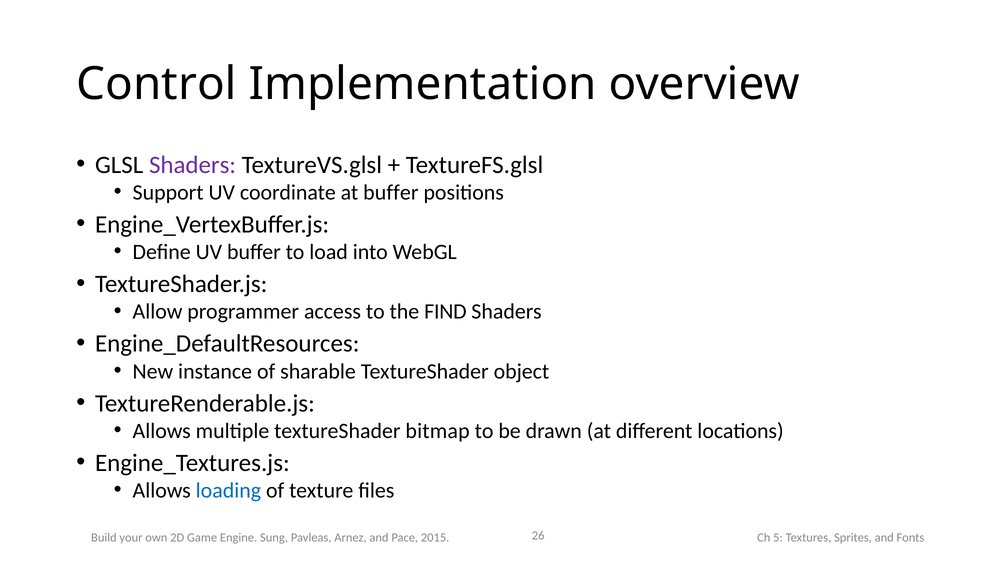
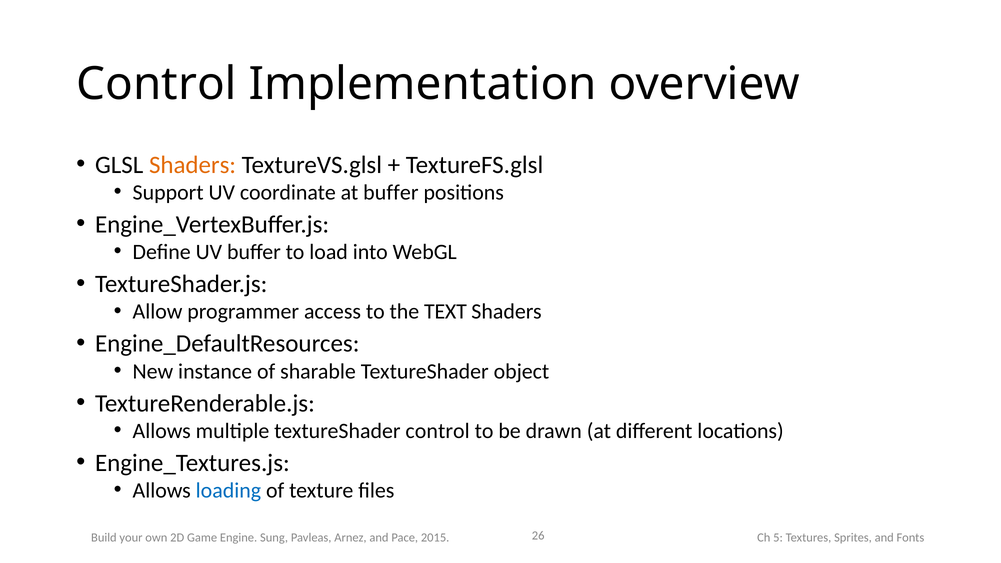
Shaders at (193, 165) colour: purple -> orange
FIND: FIND -> TEXT
textureShader bitmap: bitmap -> control
